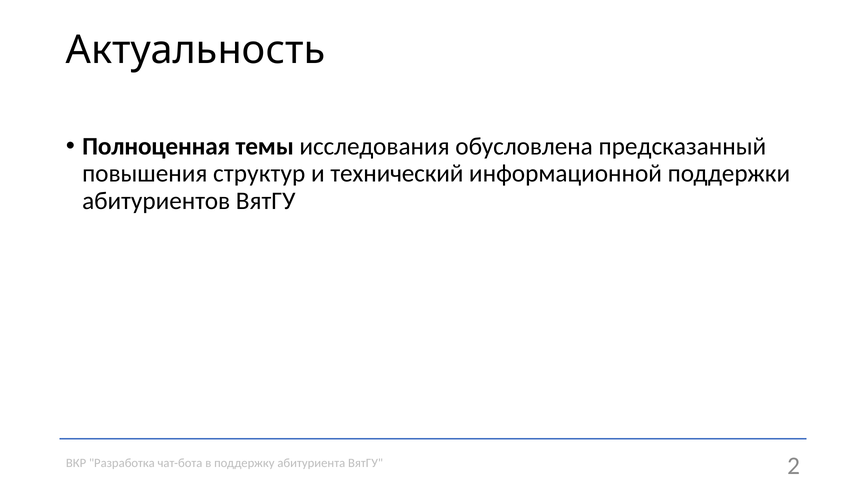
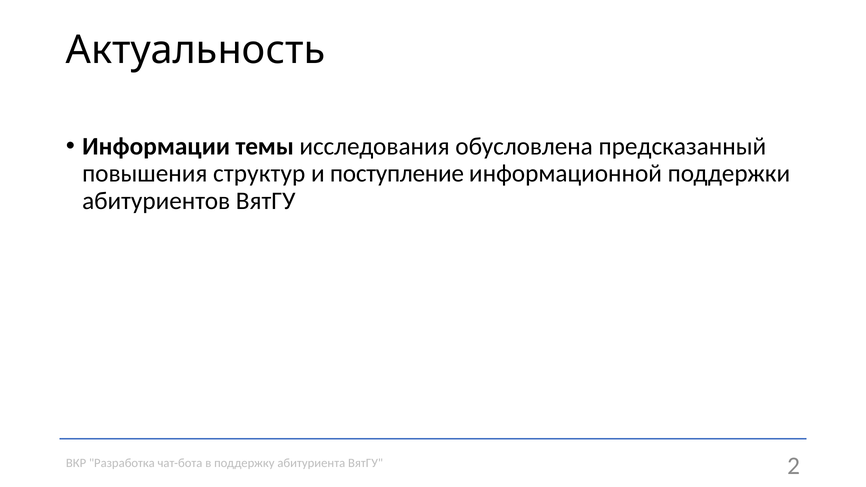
Полноценная: Полноценная -> Информации
технический: технический -> поступление
